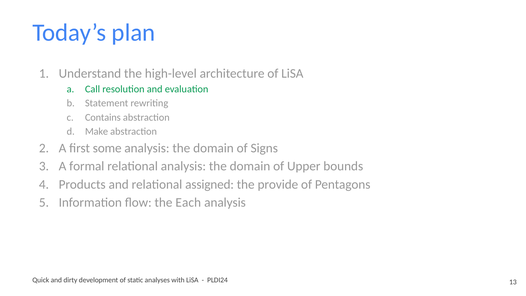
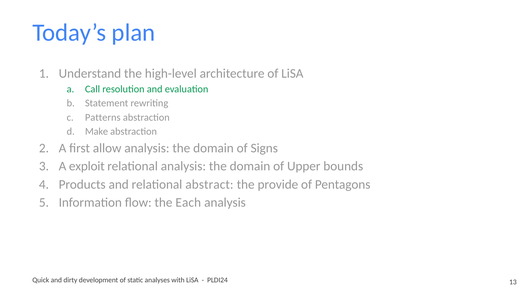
Contains: Contains -> Patterns
some: some -> allow
formal: formal -> exploit
assigned: assigned -> abstract
